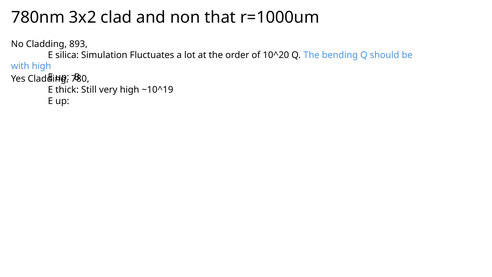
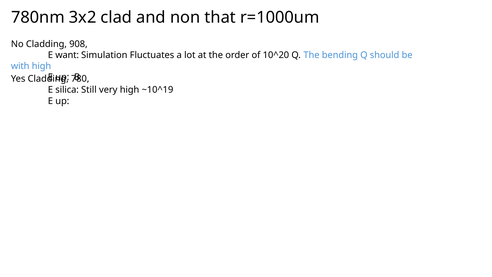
893: 893 -> 908
silica: silica -> want
thick: thick -> silica
